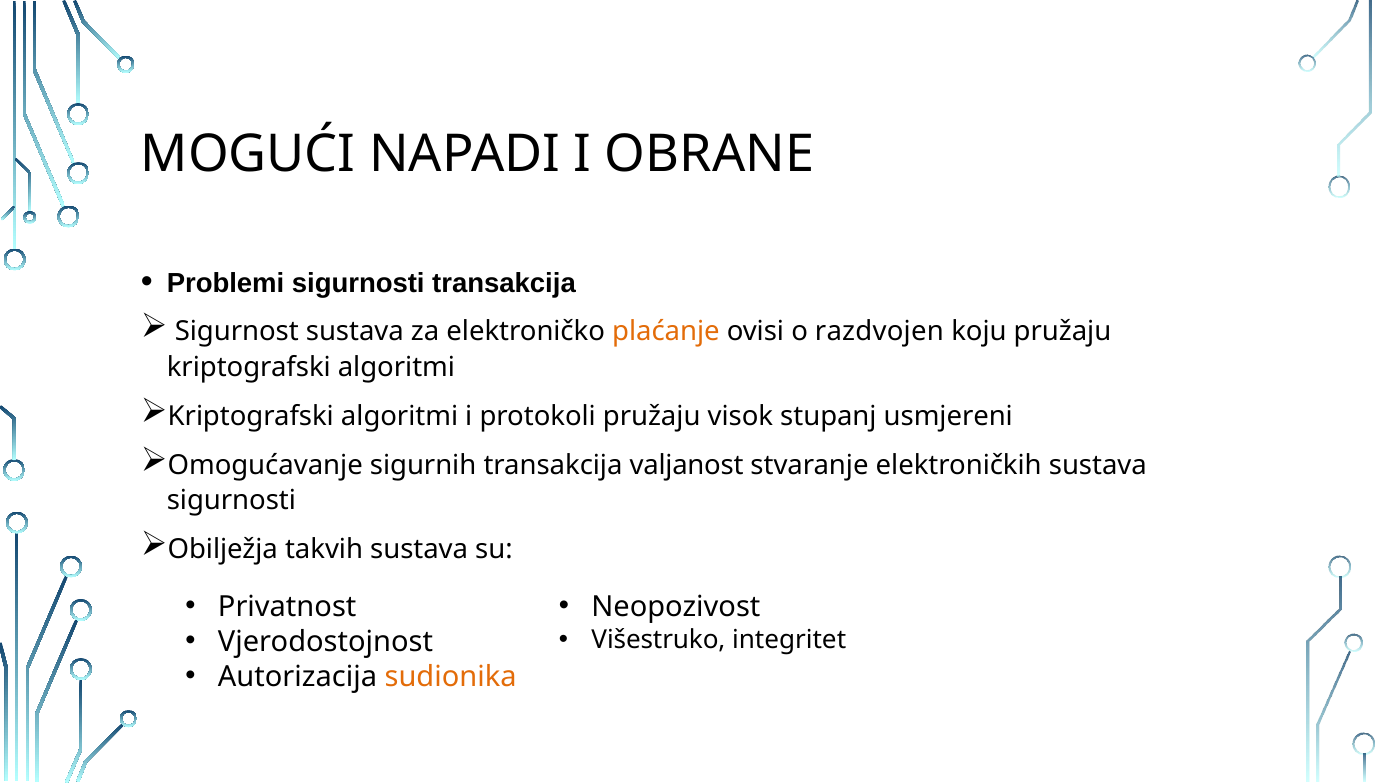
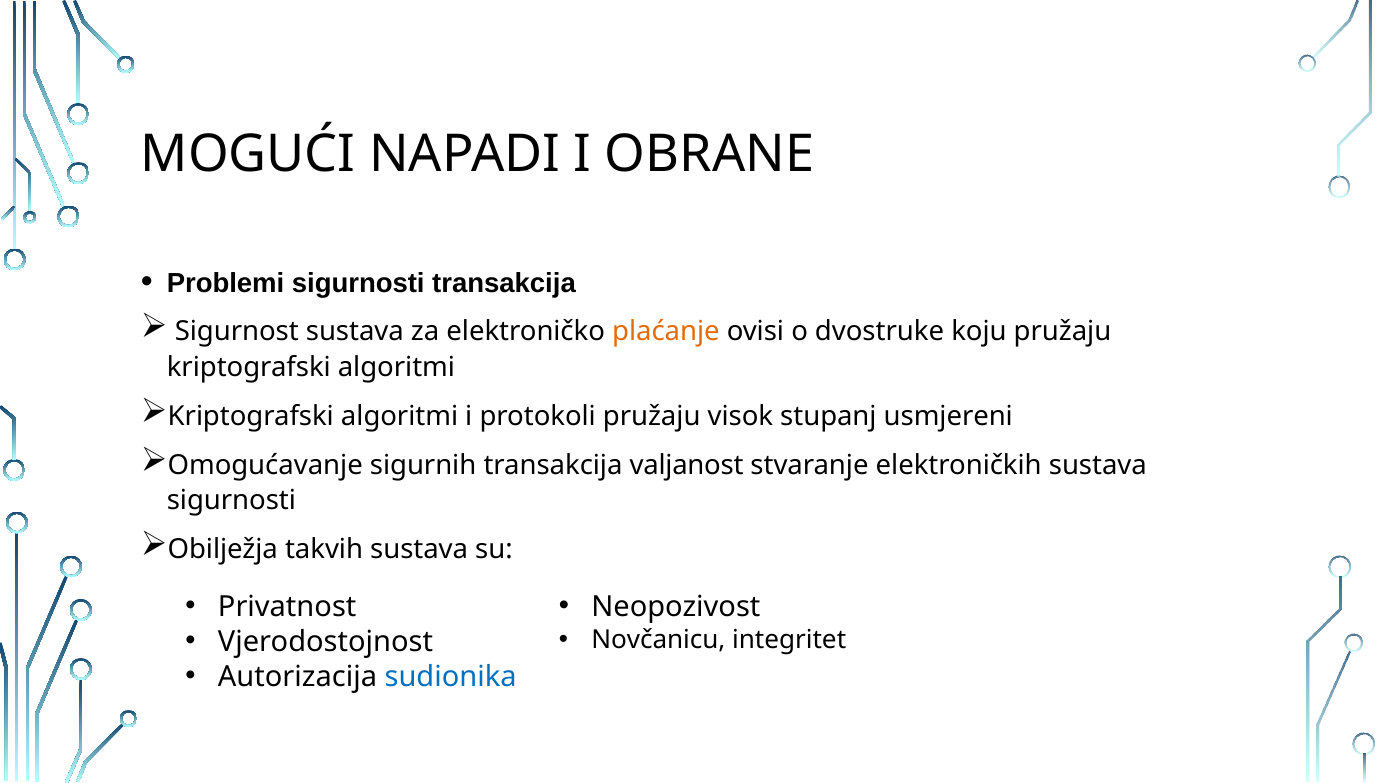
razdvojen: razdvojen -> dvostruke
Višestruko: Višestruko -> Novčanicu
sudionika colour: orange -> blue
